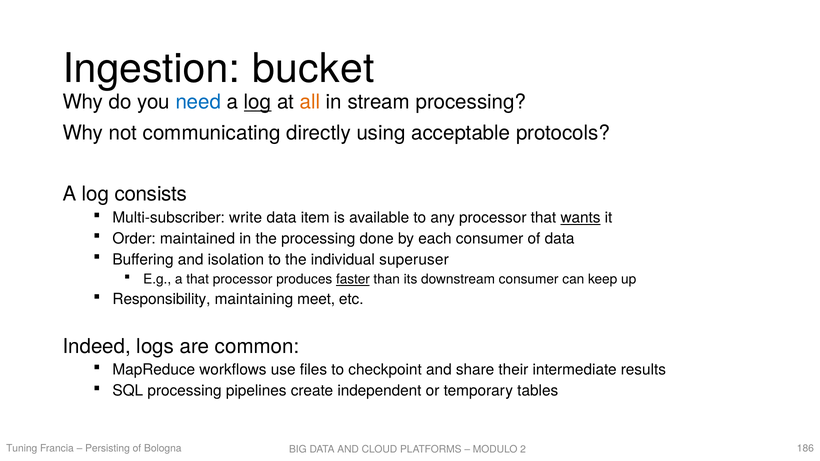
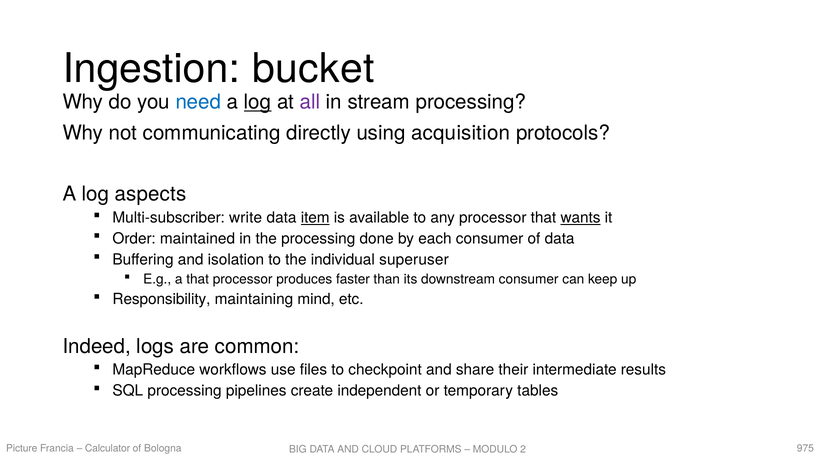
all colour: orange -> purple
acceptable: acceptable -> acquisition
consists: consists -> aspects
item underline: none -> present
faster underline: present -> none
meet: meet -> mind
Tuning: Tuning -> Picture
Persisting: Persisting -> Calculator
186: 186 -> 975
